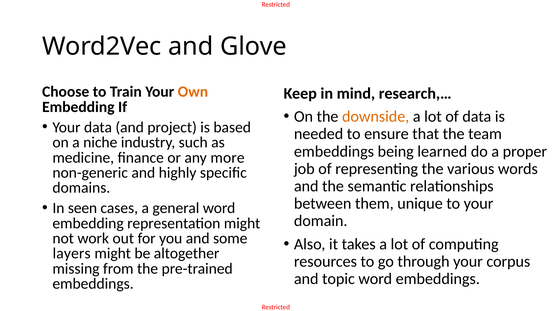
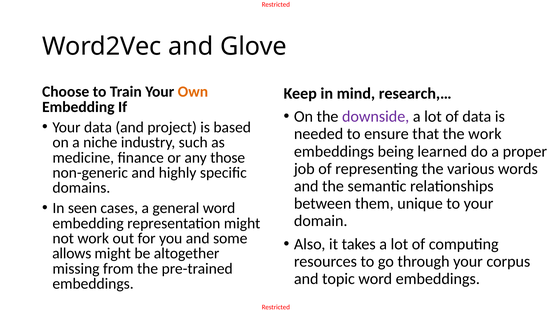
downside colour: orange -> purple
the team: team -> work
more: more -> those
layers: layers -> allows
